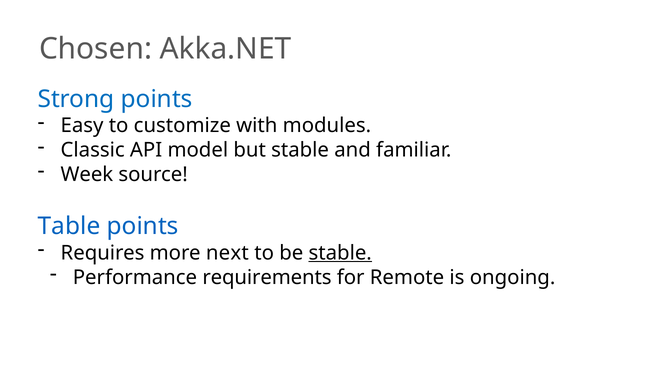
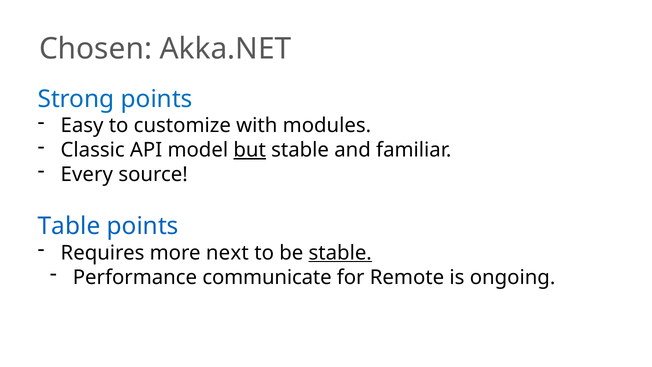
but underline: none -> present
Week: Week -> Every
requirements: requirements -> communicate
